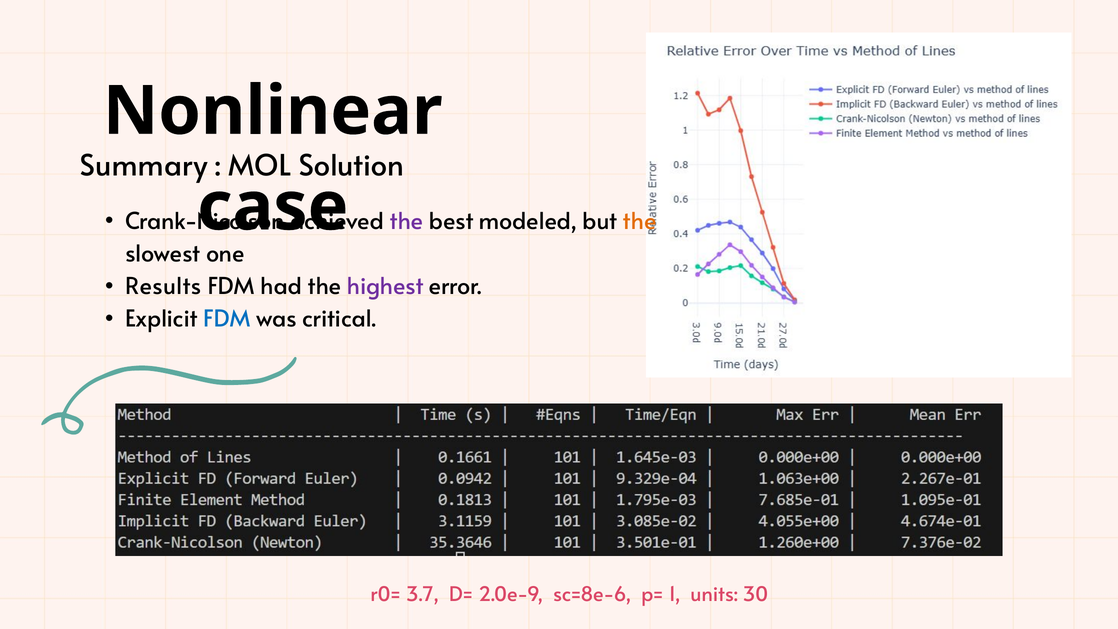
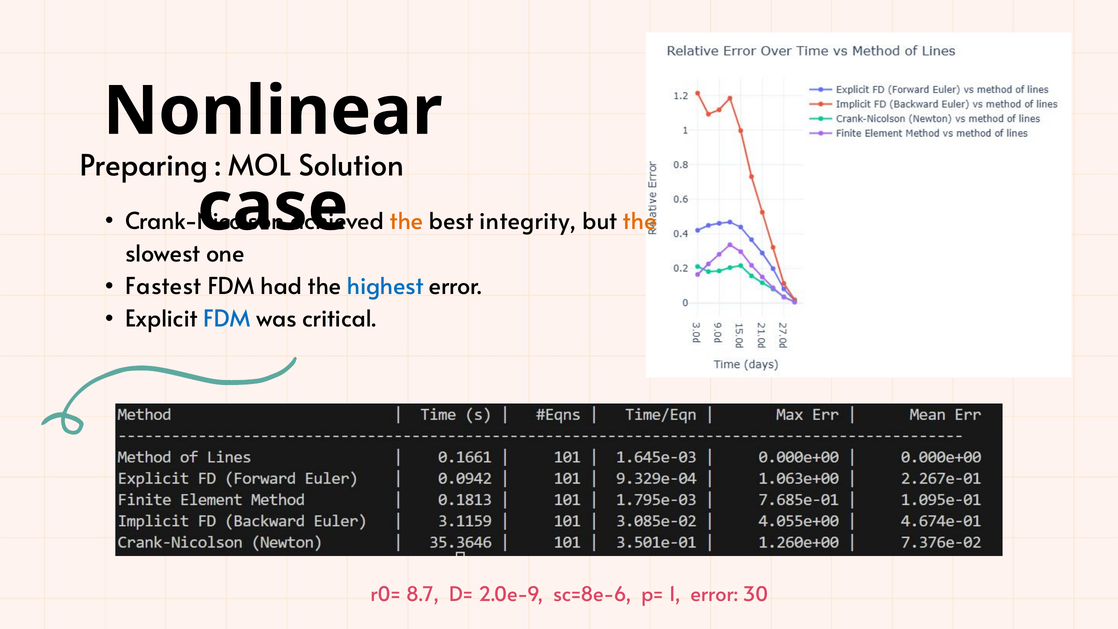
Summary: Summary -> Preparing
the at (406, 221) colour: purple -> orange
modeled: modeled -> integrity
Results: Results -> Fastest
highest colour: purple -> blue
3.7: 3.7 -> 8.7
1 units: units -> error
